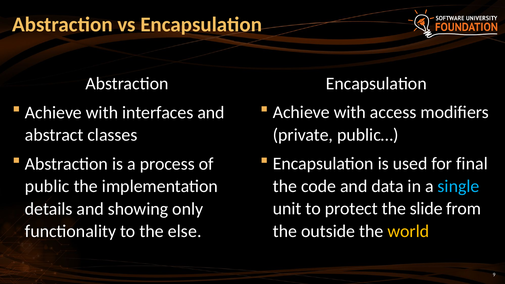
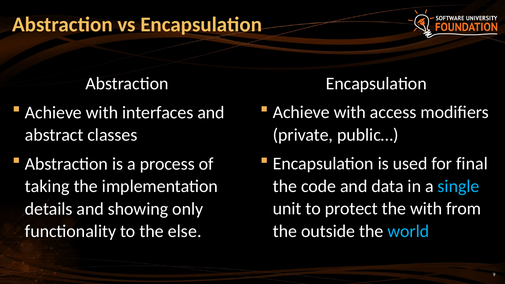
public: public -> taking
the slide: slide -> with
world colour: yellow -> light blue
